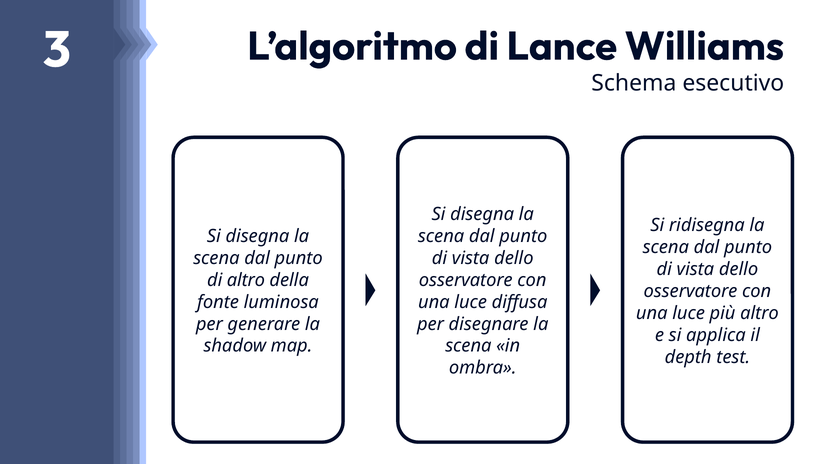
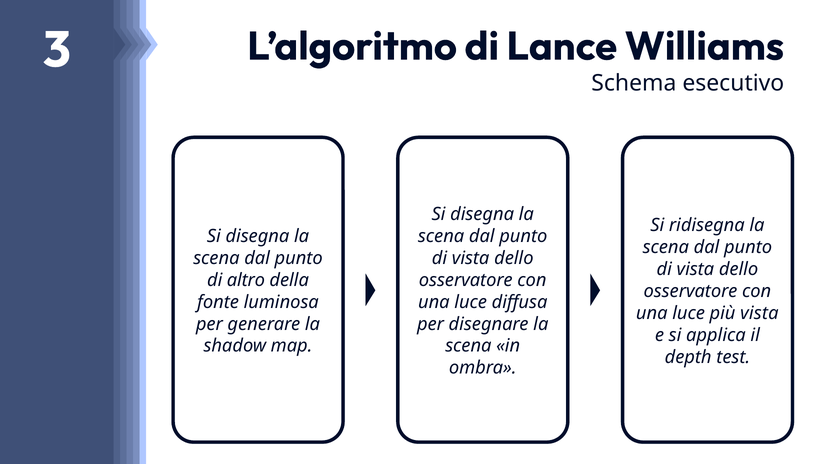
più altro: altro -> vista
